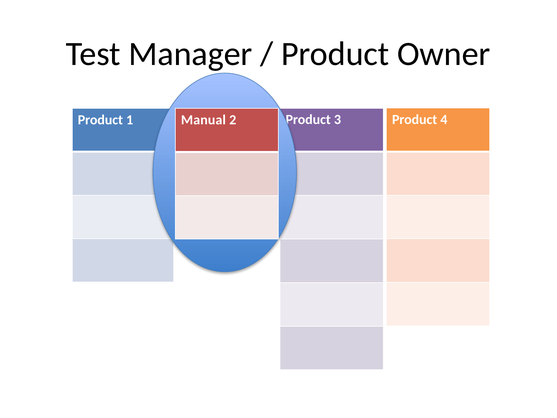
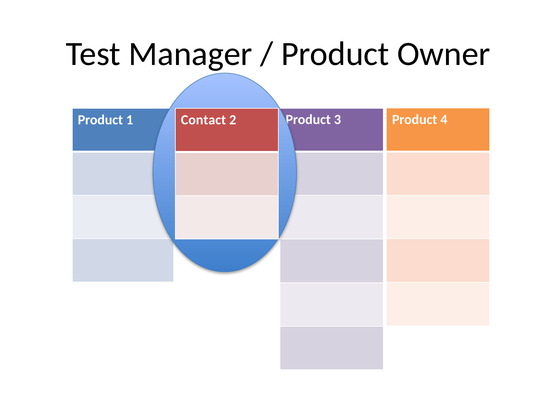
Manual: Manual -> Contact
